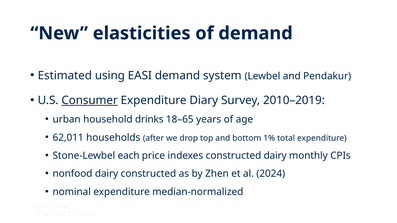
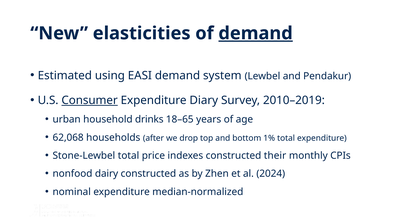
demand at (256, 33) underline: none -> present
62,011: 62,011 -> 62,068
Stone-Lewbel each: each -> total
constructed dairy: dairy -> their
